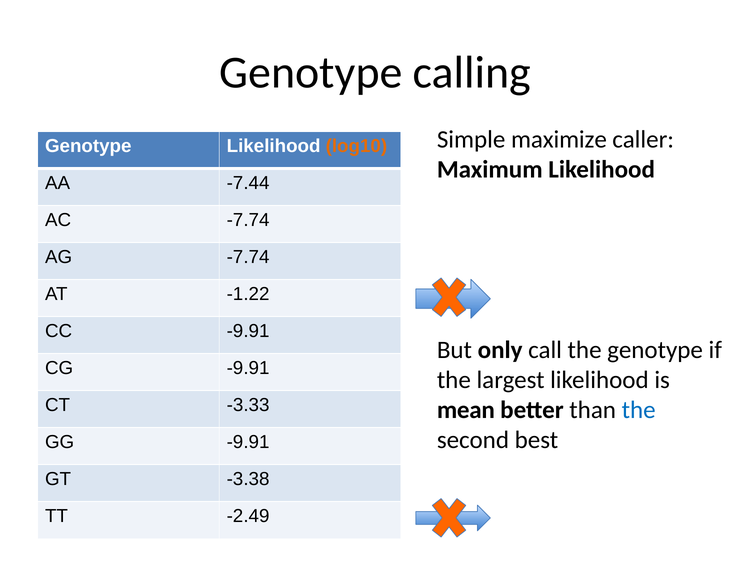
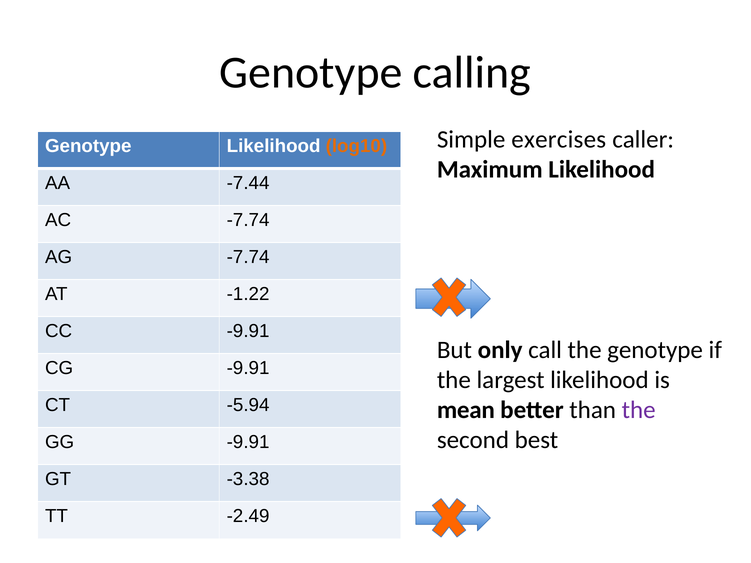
maximize: maximize -> exercises
-3.33: -3.33 -> -5.94
the at (639, 410) colour: blue -> purple
